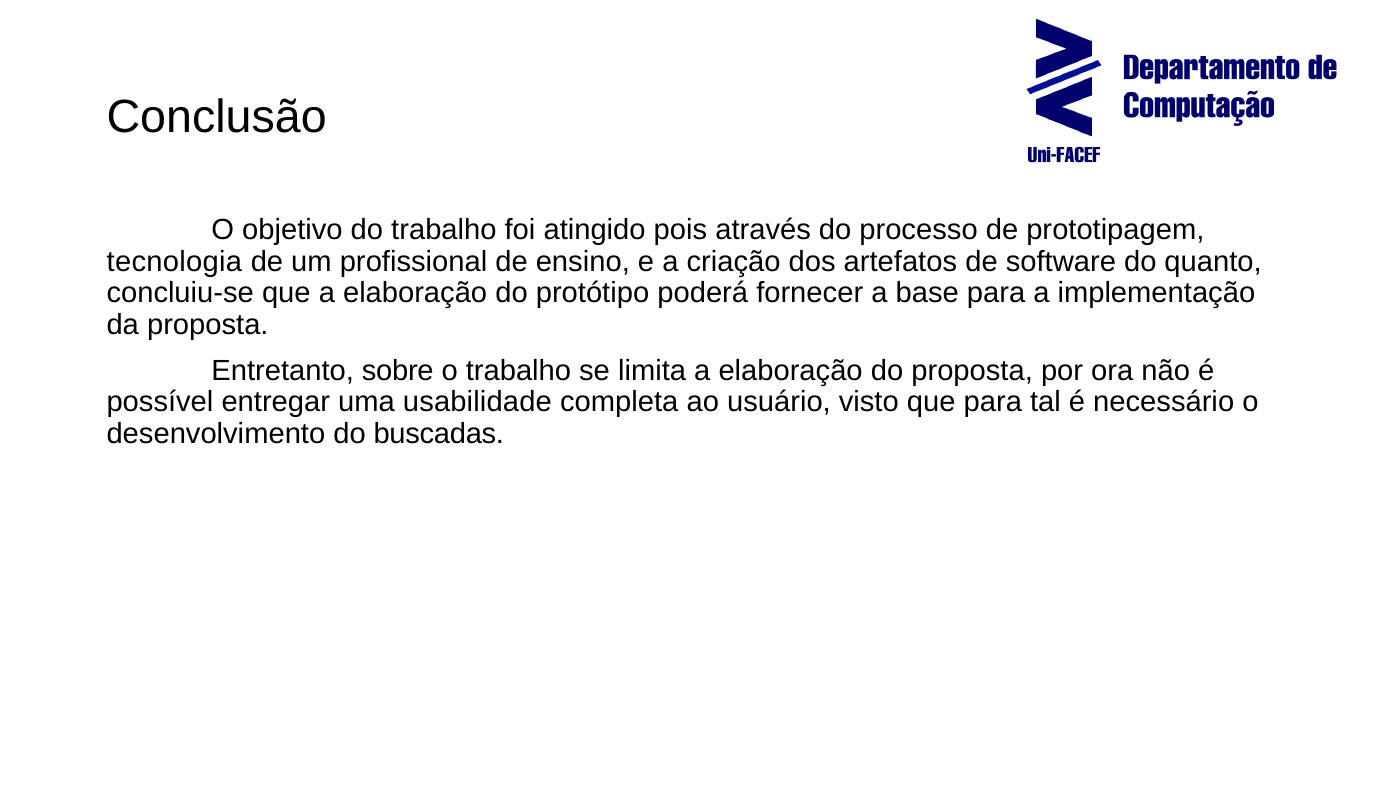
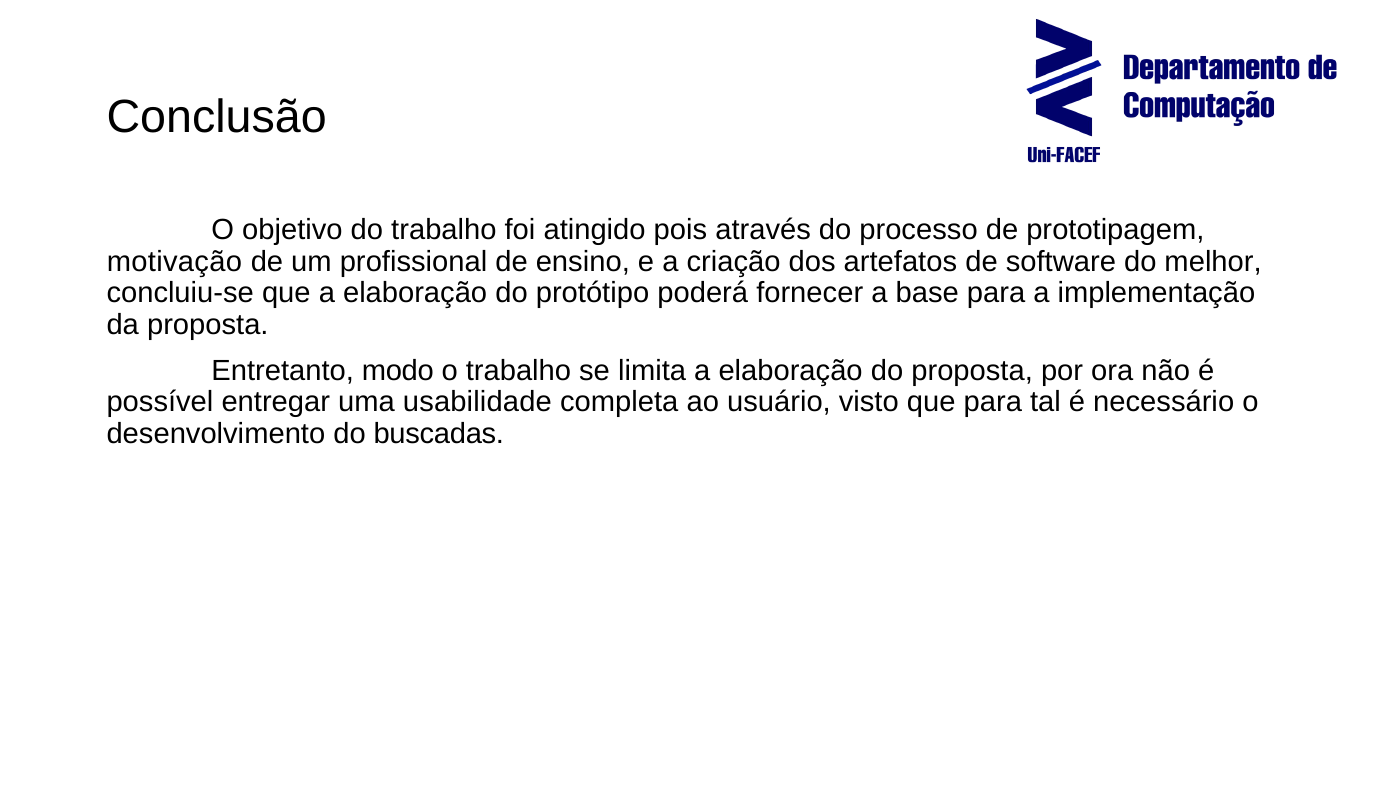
tecnologia: tecnologia -> motivação
quanto: quanto -> melhor
sobre: sobre -> modo
